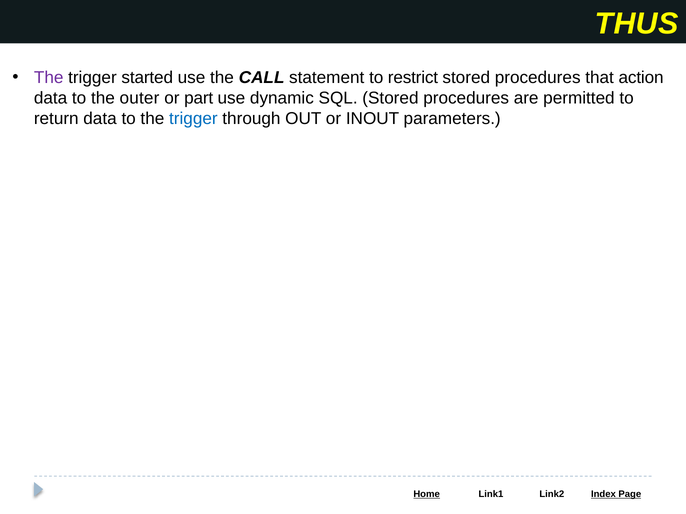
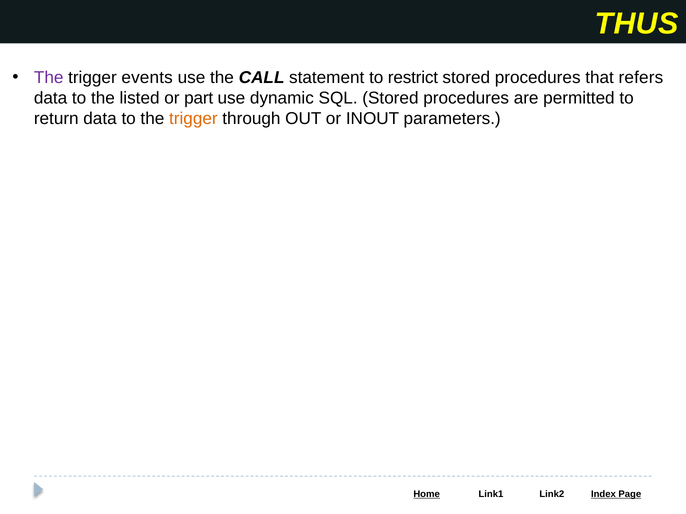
started: started -> events
action: action -> refers
outer: outer -> listed
trigger at (193, 119) colour: blue -> orange
